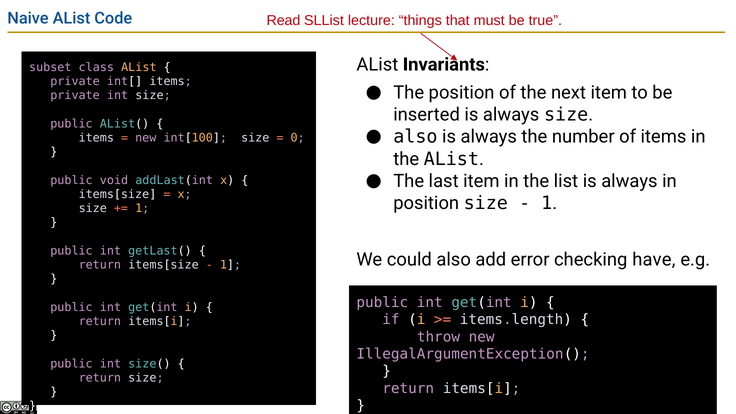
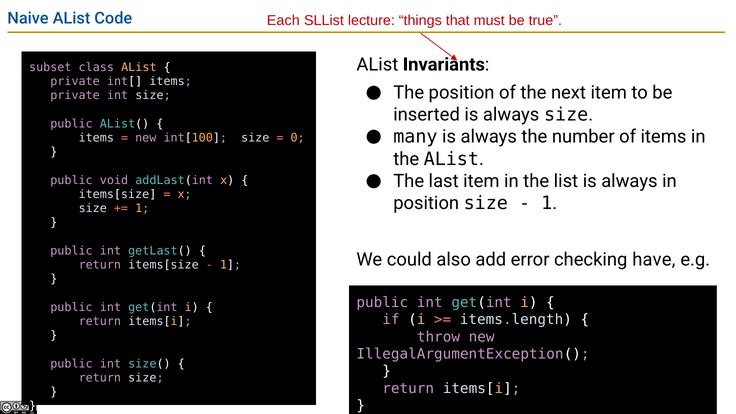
Read: Read -> Each
also at (415, 137): also -> many
